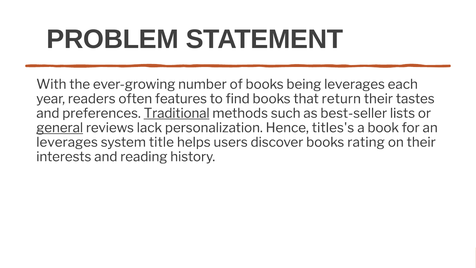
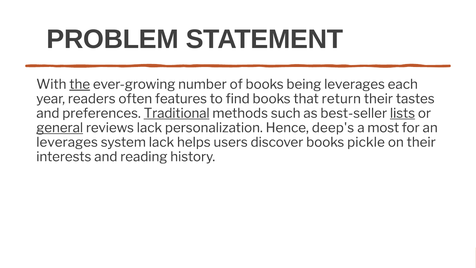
the underline: none -> present
lists underline: none -> present
titles's: titles's -> deep's
book: book -> most
system title: title -> lack
rating: rating -> pickle
